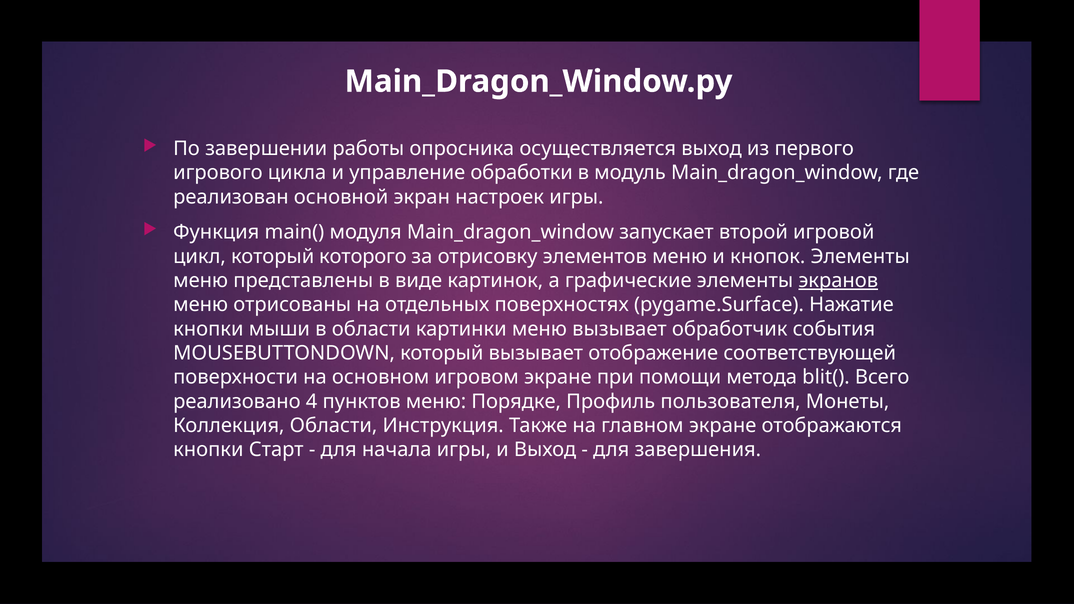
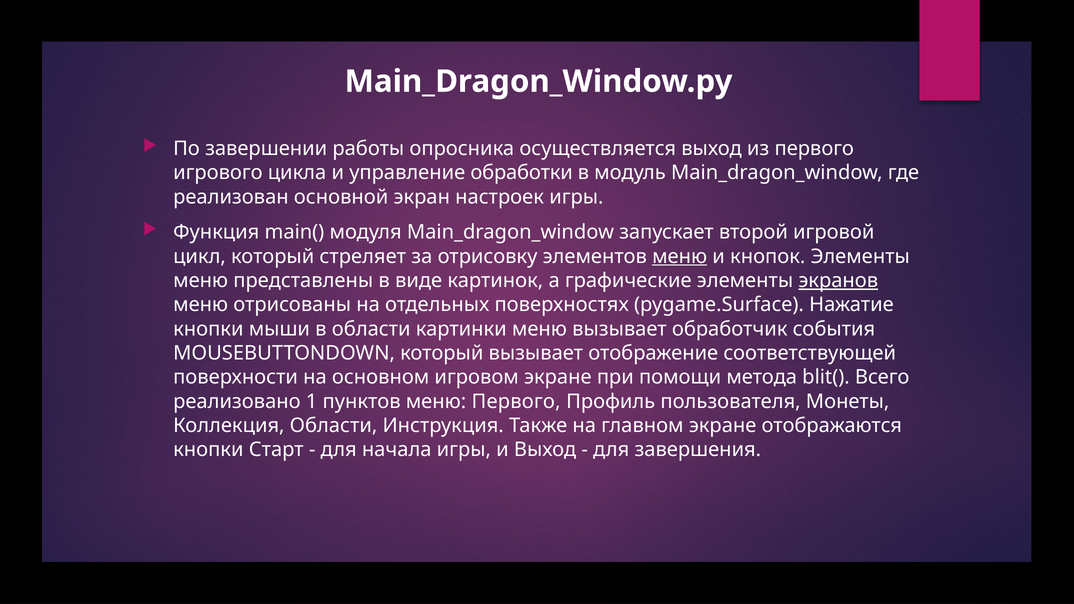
которого: которого -> стреляет
меню at (680, 257) underline: none -> present
4: 4 -> 1
меню Порядке: Порядке -> Первого
